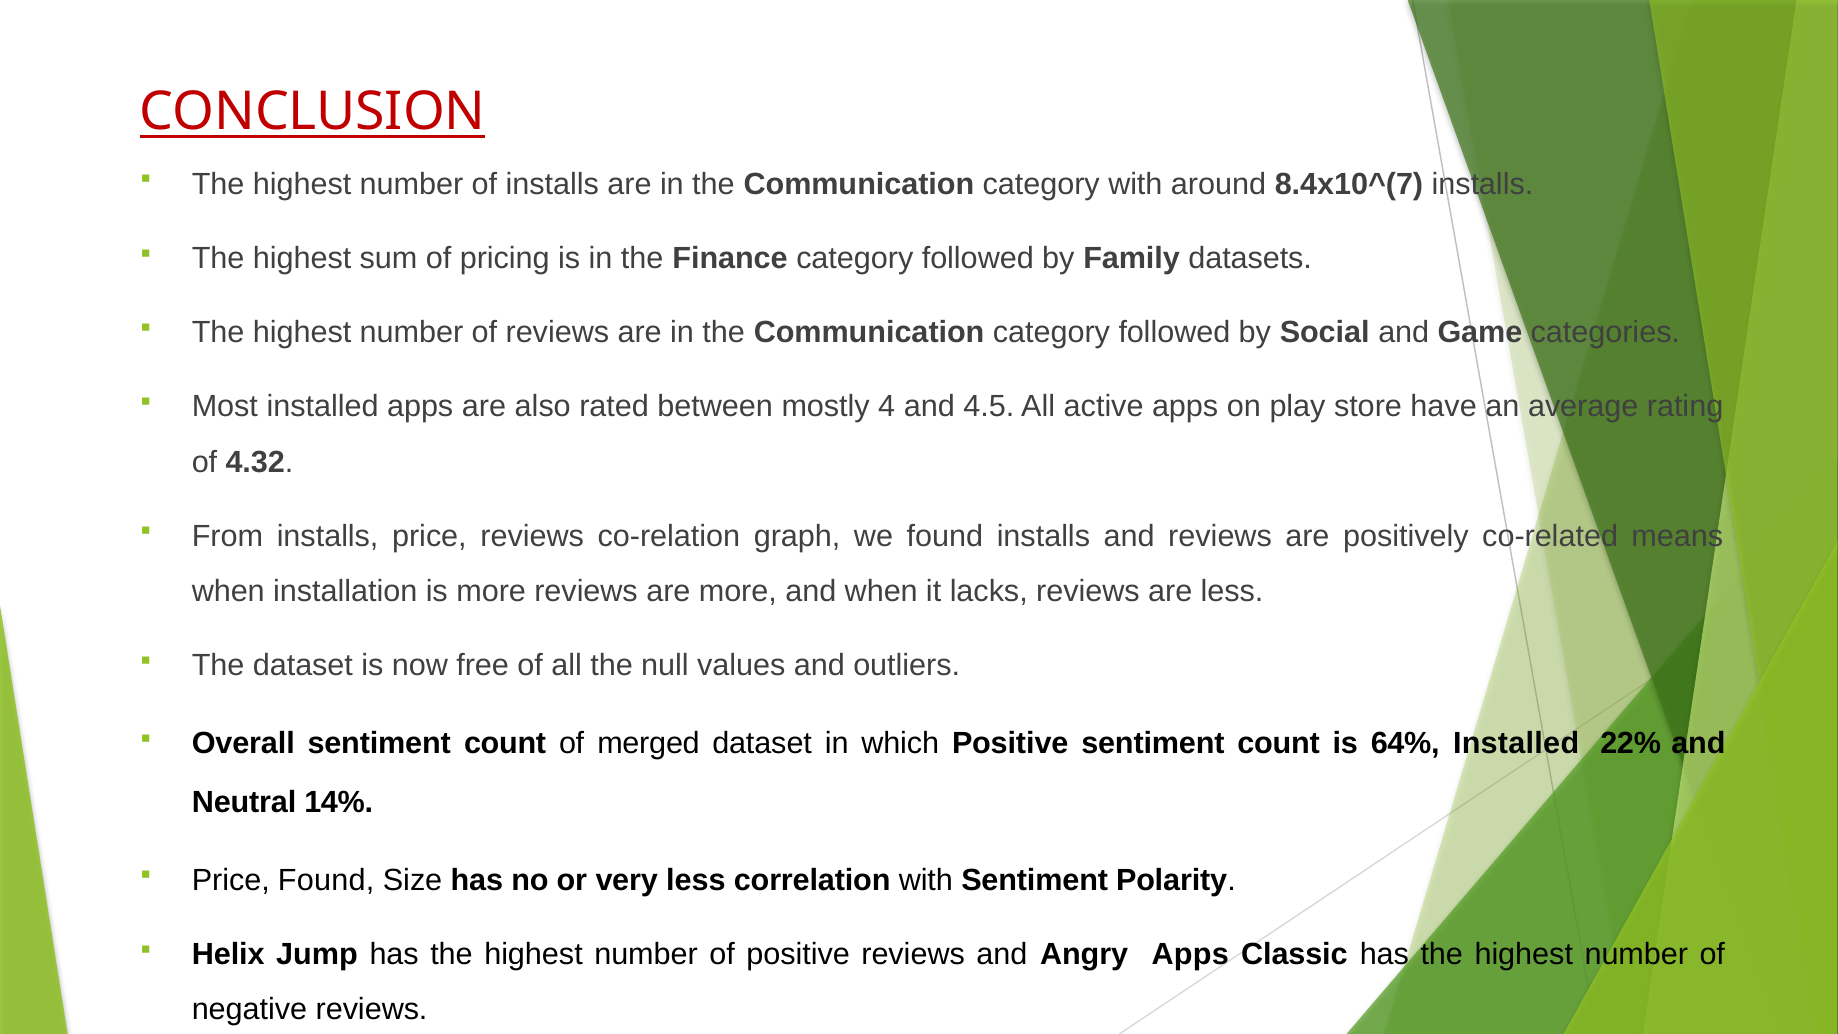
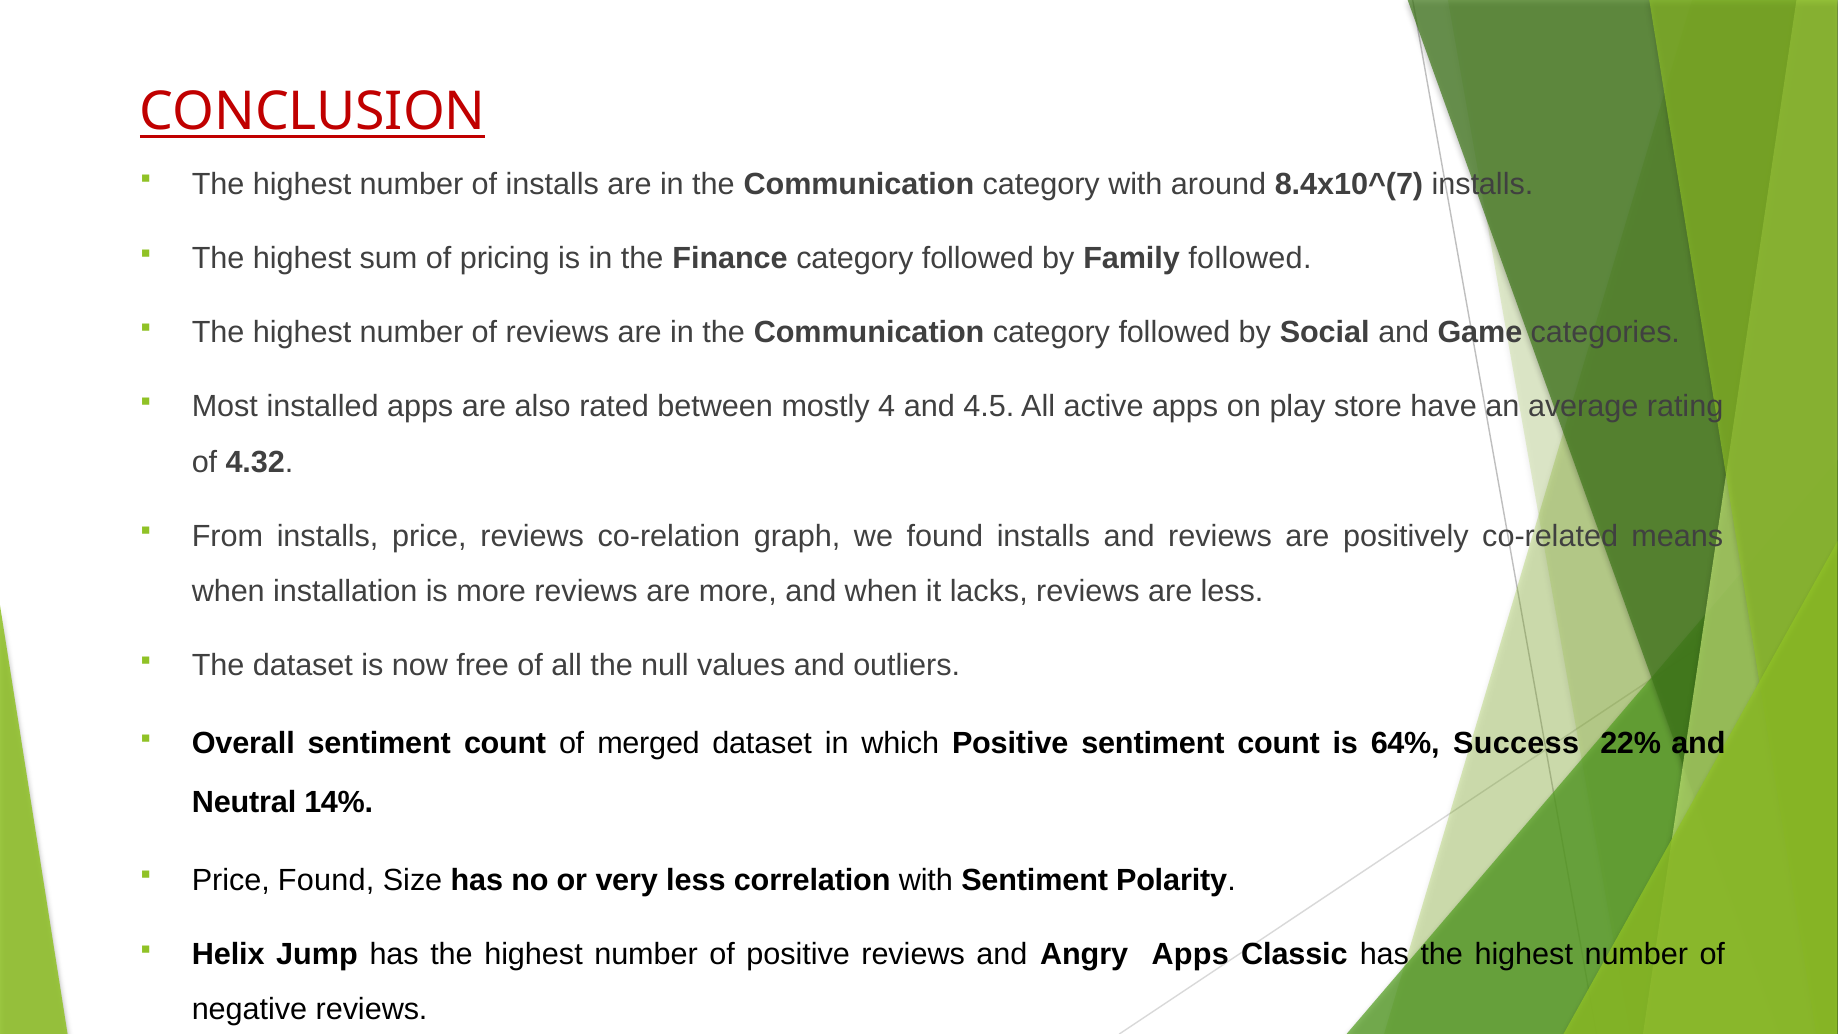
Family datasets: datasets -> followed
64% Installed: Installed -> Success
